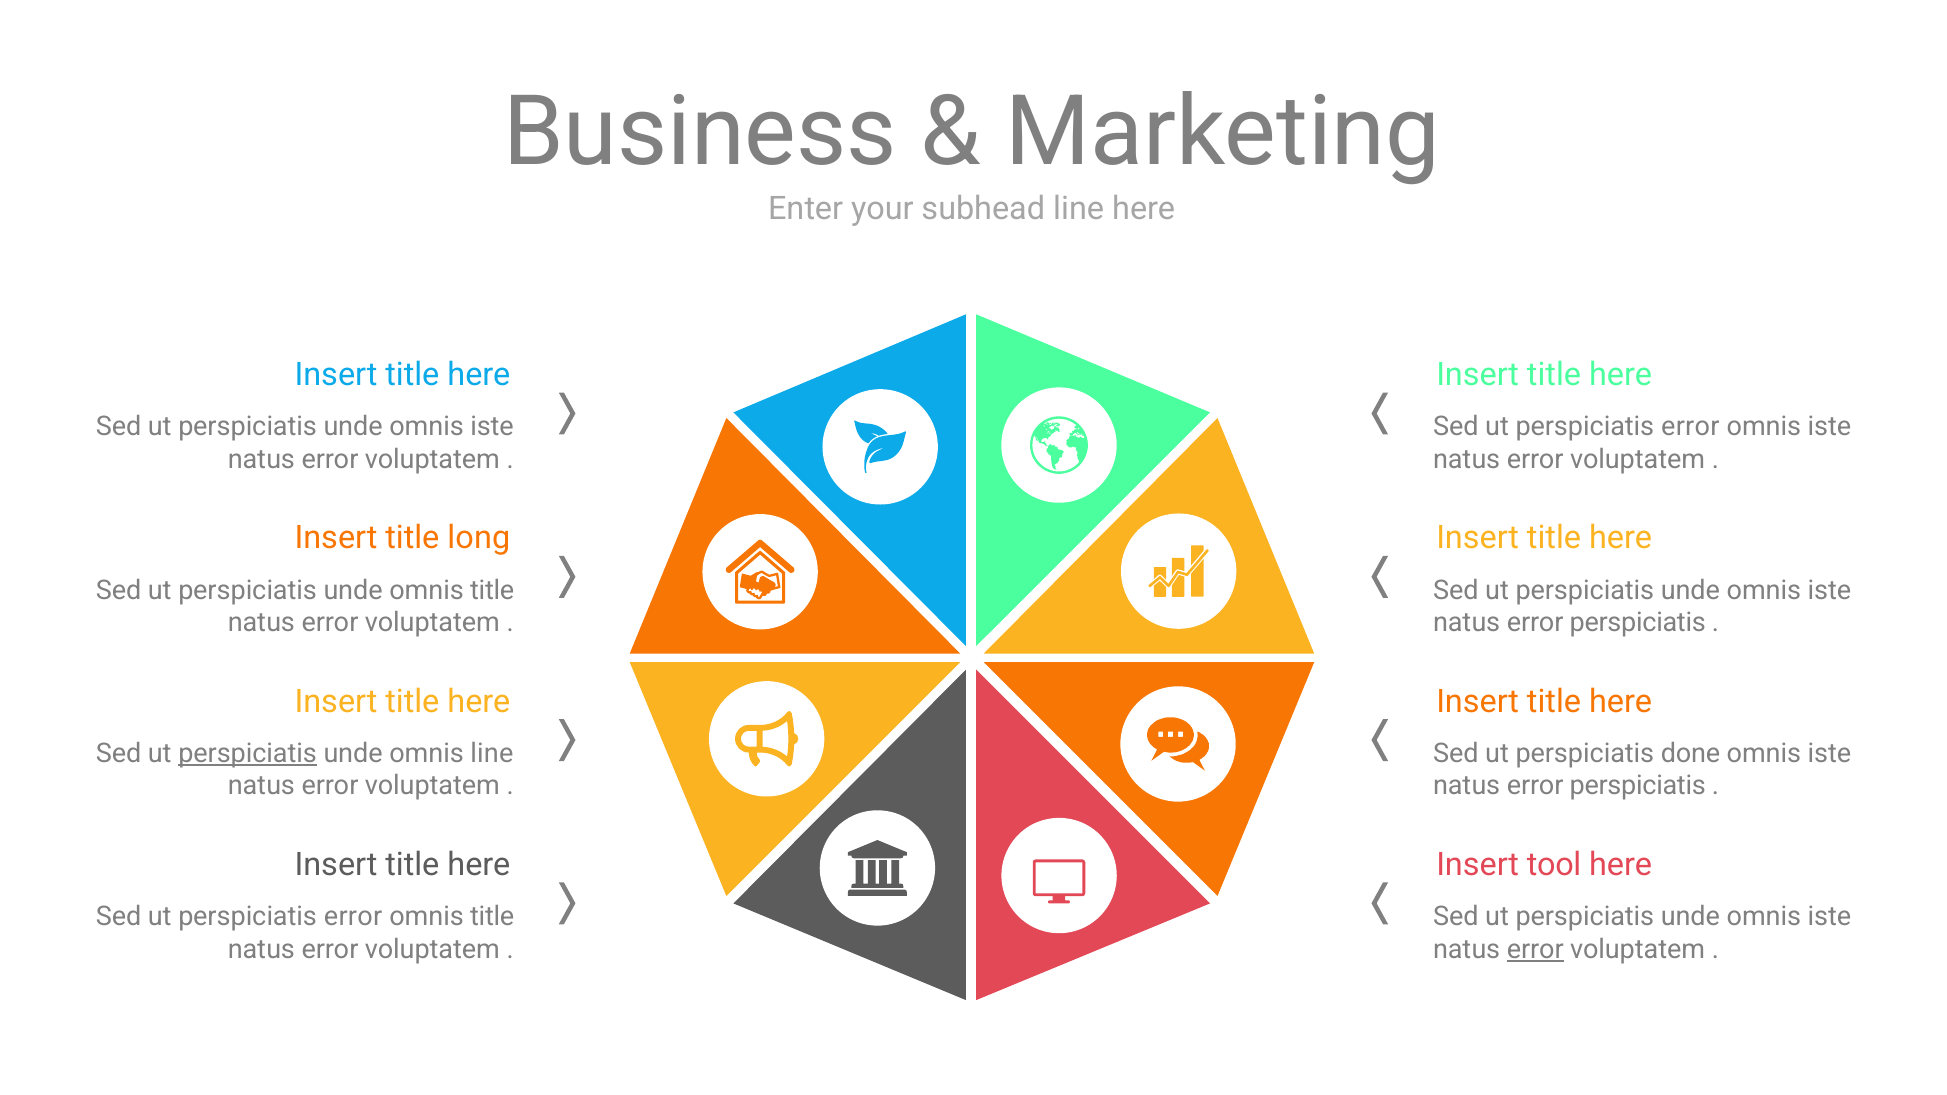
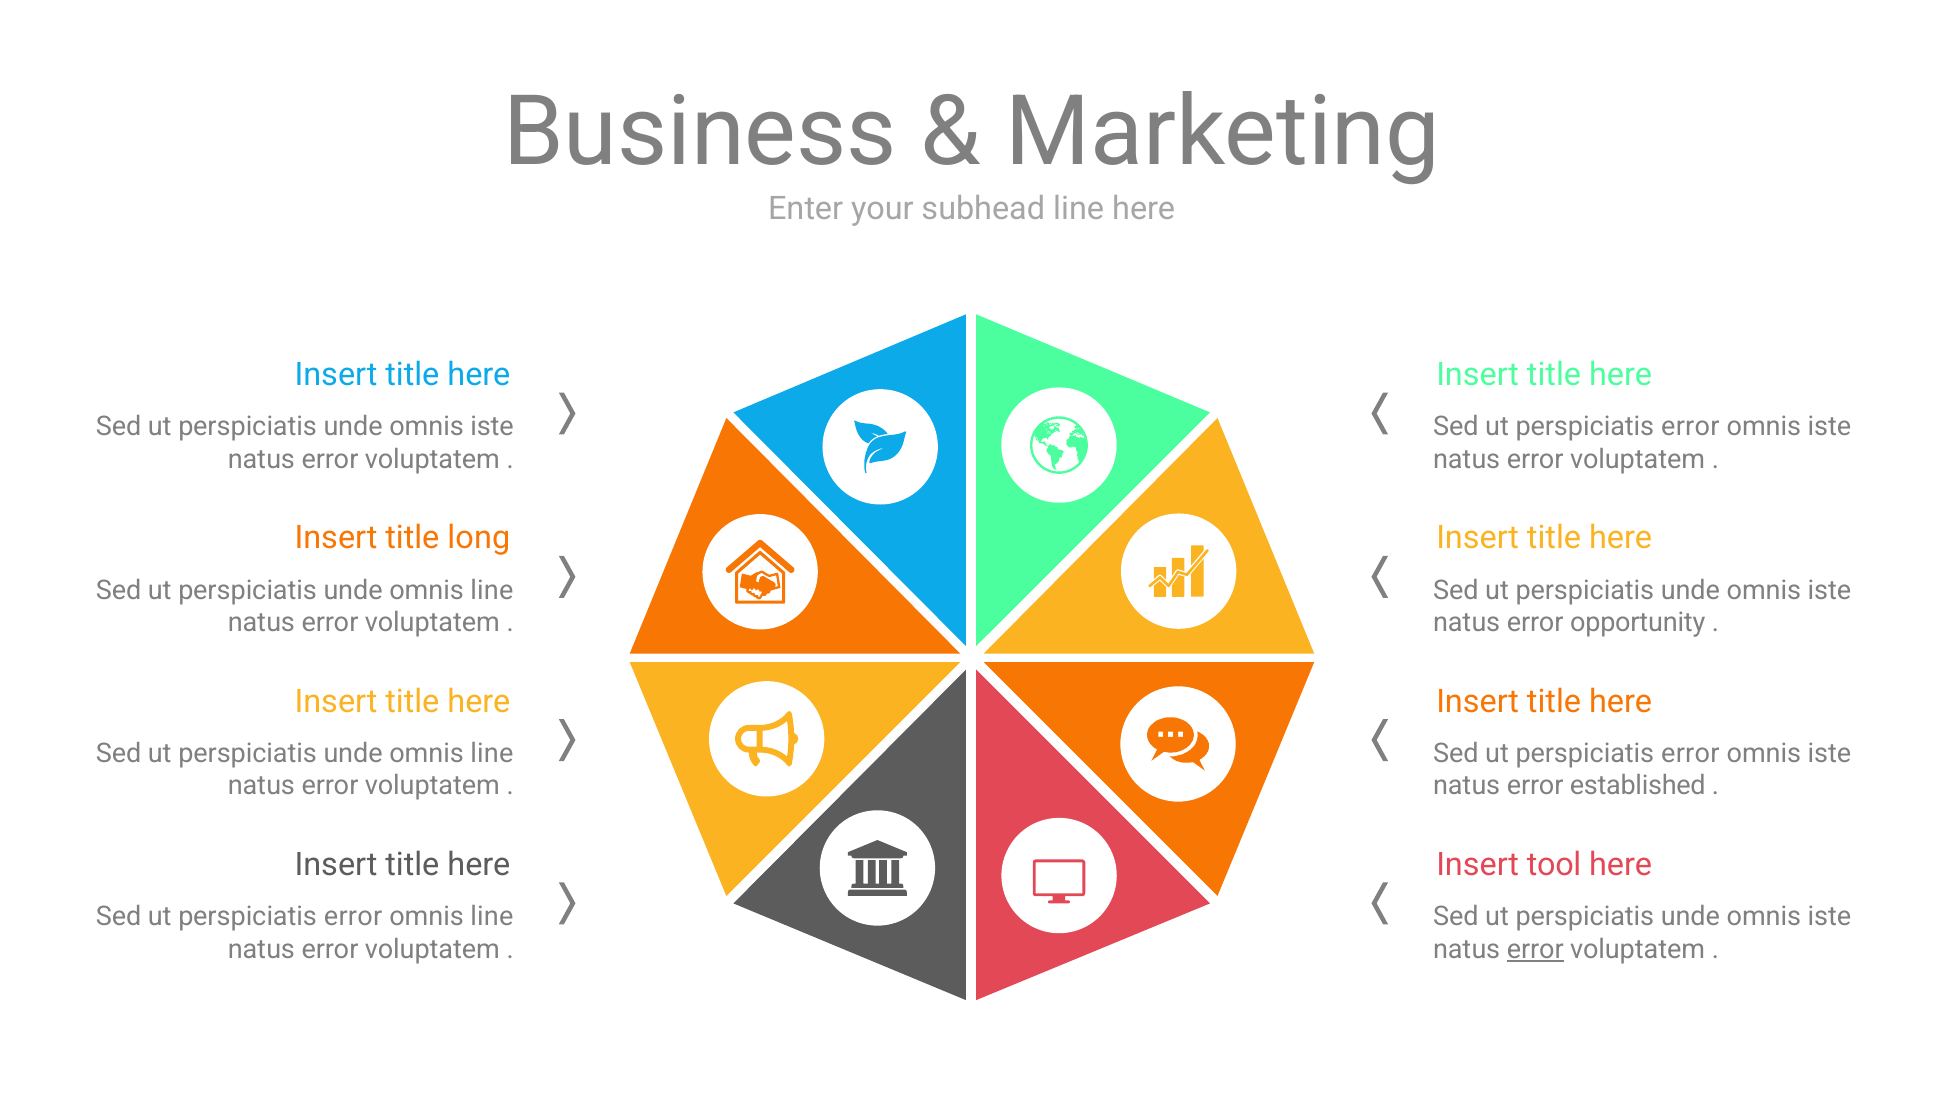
title at (492, 590): title -> line
perspiciatis at (1638, 623): perspiciatis -> opportunity
perspiciatis at (248, 754) underline: present -> none
done at (1691, 754): done -> error
perspiciatis at (1638, 786): perspiciatis -> established
title at (492, 917): title -> line
